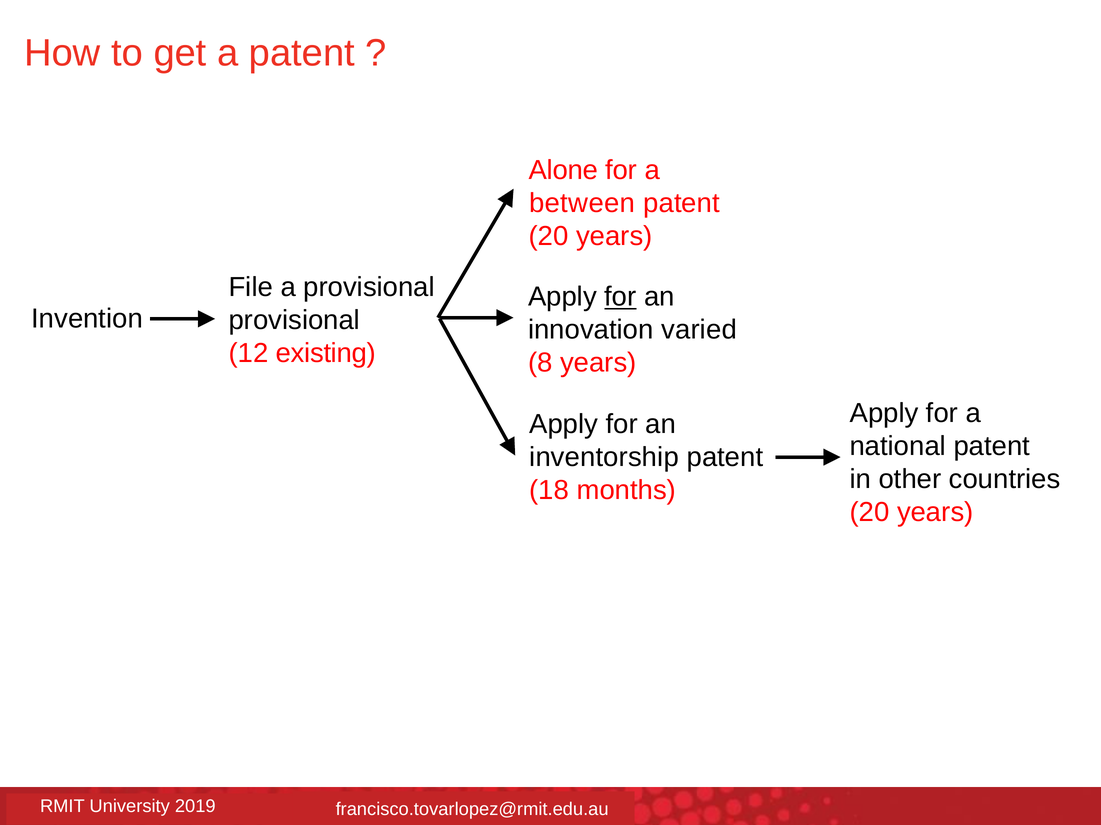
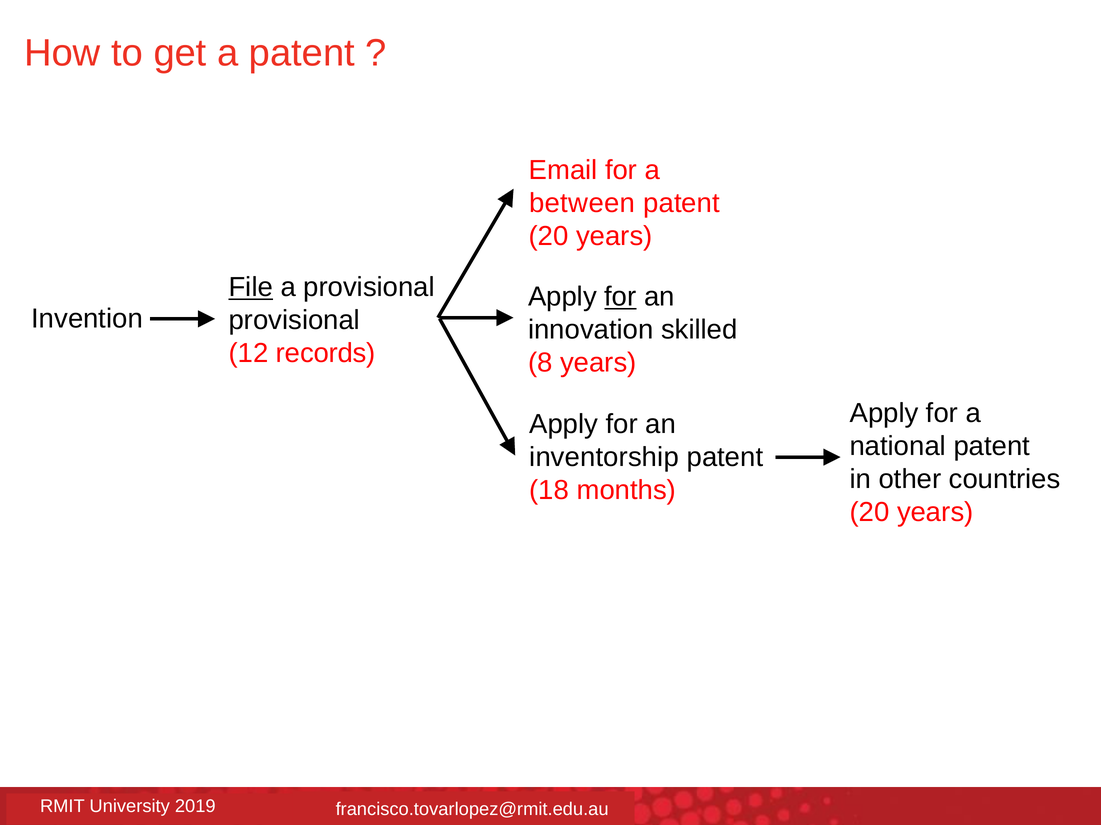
Alone: Alone -> Email
File underline: none -> present
varied: varied -> skilled
existing: existing -> records
